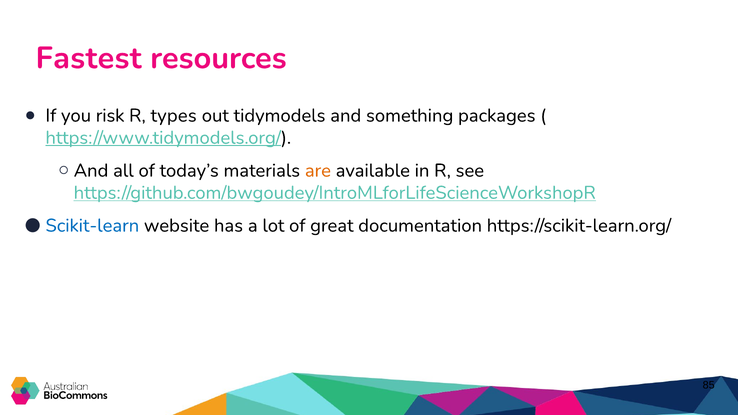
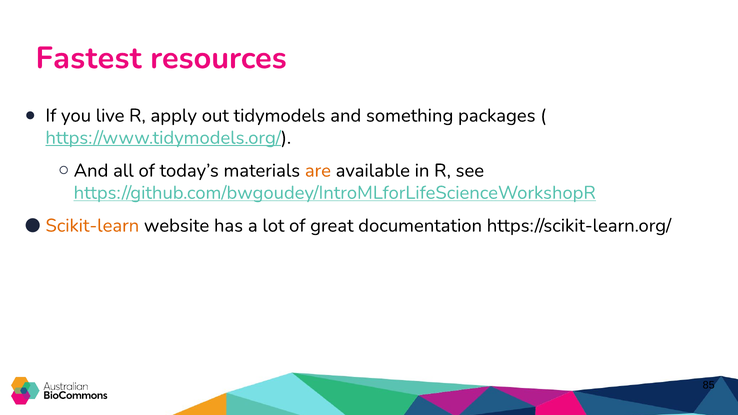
risk: risk -> live
types: types -> apply
Scikit-learn colour: blue -> orange
